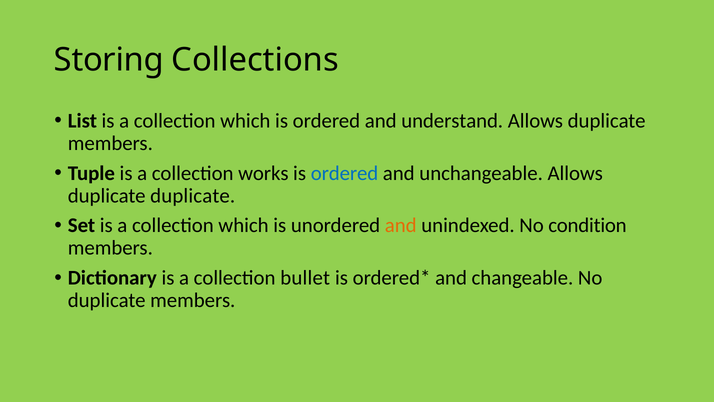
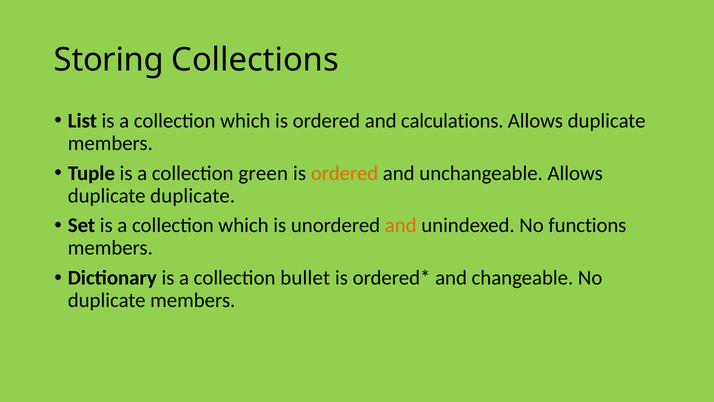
understand: understand -> calculations
works: works -> green
ordered at (345, 173) colour: blue -> orange
condition: condition -> functions
